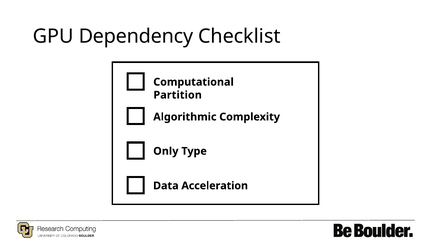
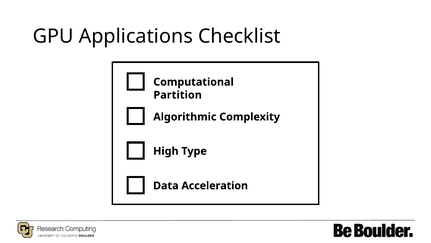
Dependency: Dependency -> Applications
Only: Only -> High
